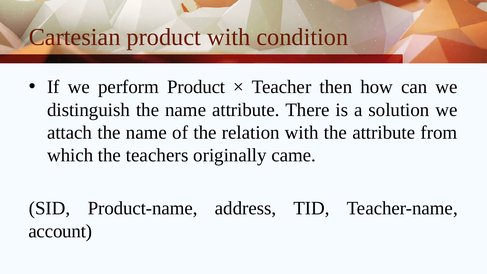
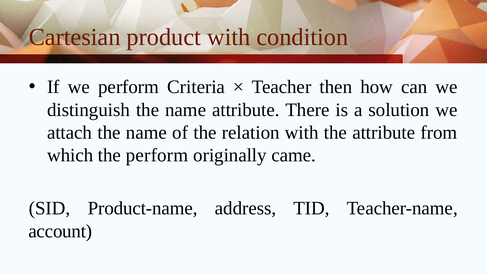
perform Product: Product -> Criteria
the teachers: teachers -> perform
